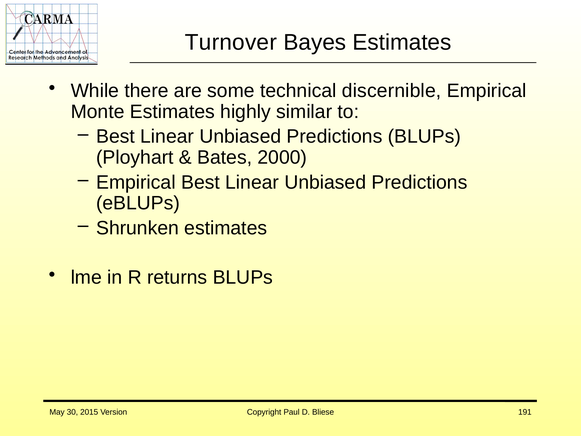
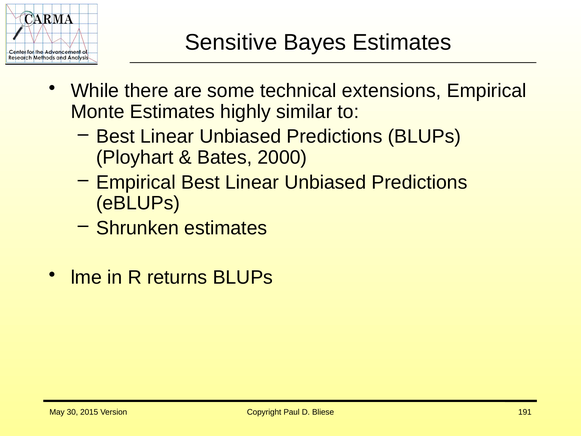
Turnover: Turnover -> Sensitive
discernible: discernible -> extensions
